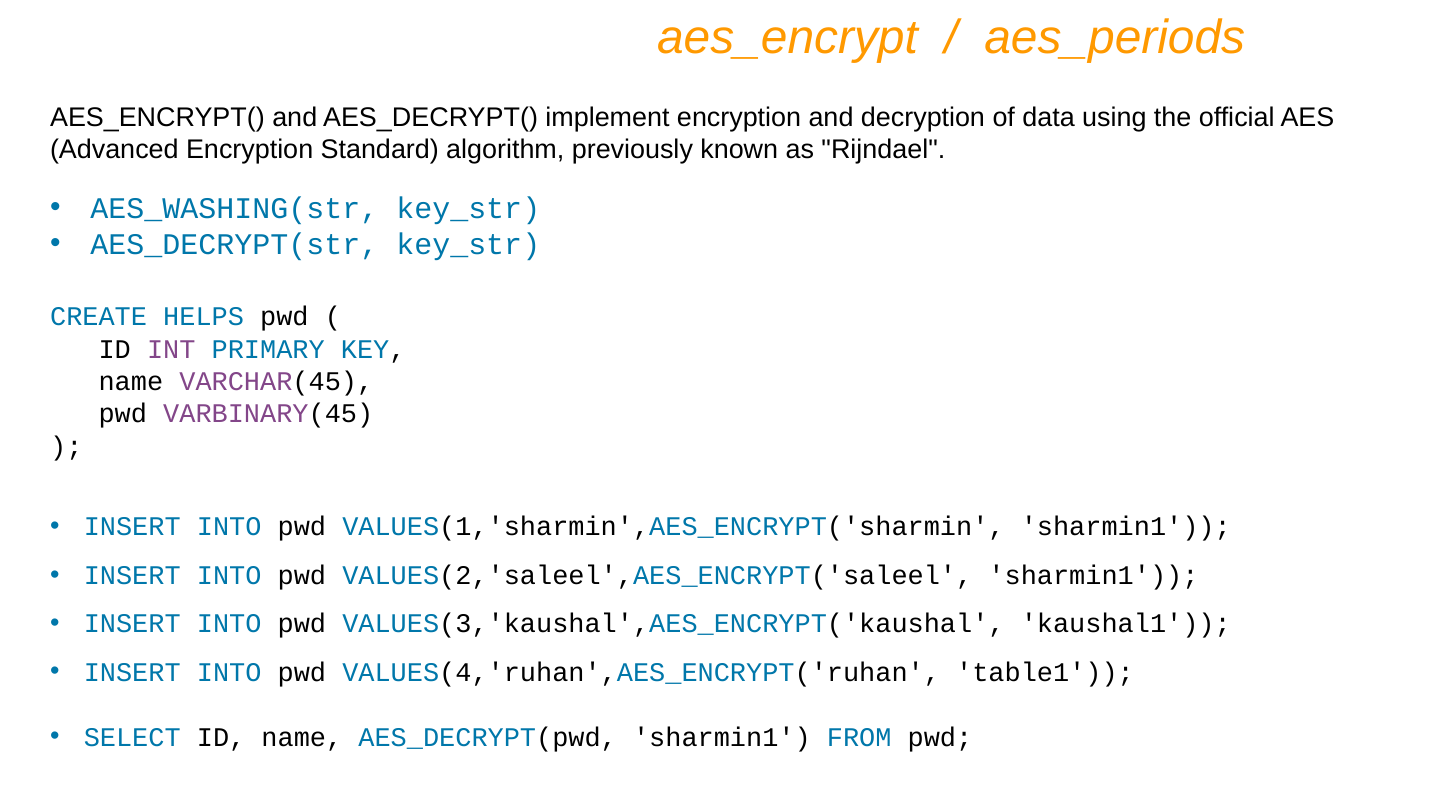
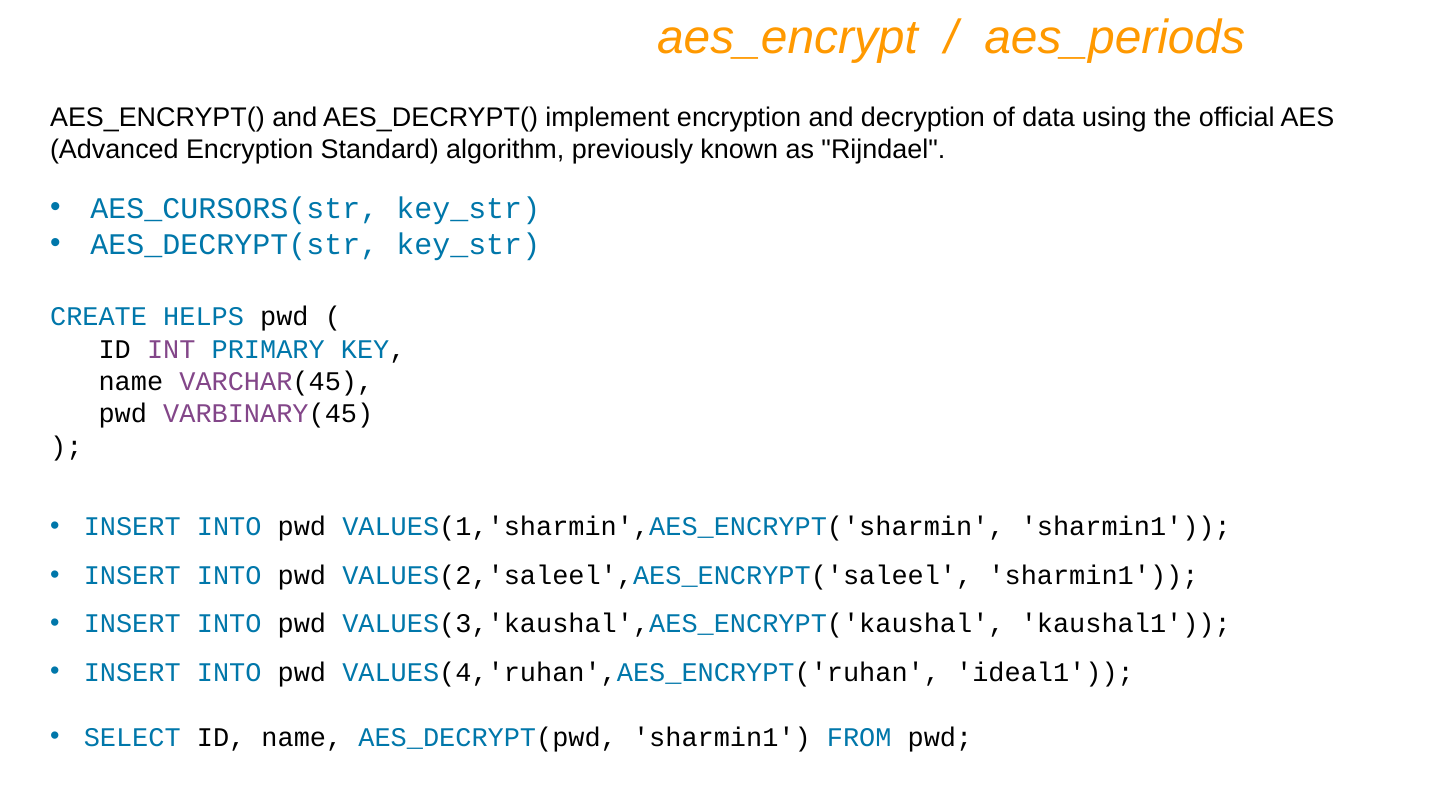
AES_WASHING(str: AES_WASHING(str -> AES_CURSORS(str
table1: table1 -> ideal1
